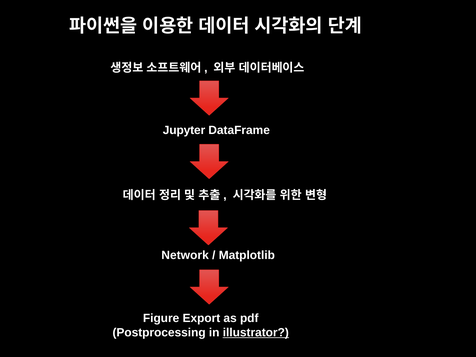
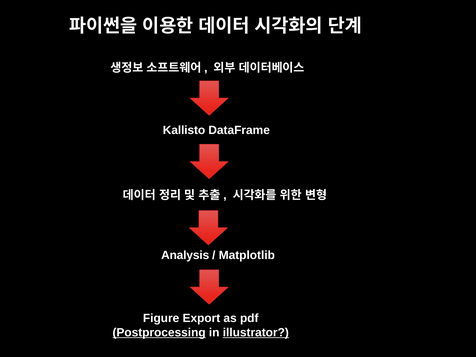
Jupyter: Jupyter -> Kallisto
Network: Network -> Analysis
Postprocessing underline: none -> present
